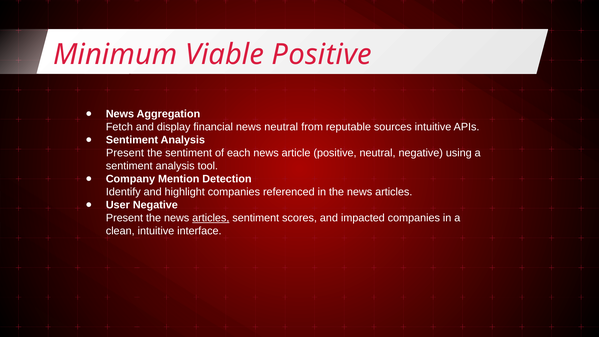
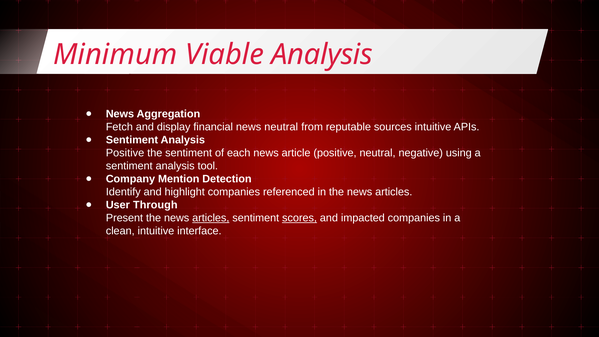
Viable Positive: Positive -> Analysis
Present at (125, 153): Present -> Positive
User Negative: Negative -> Through
scores underline: none -> present
